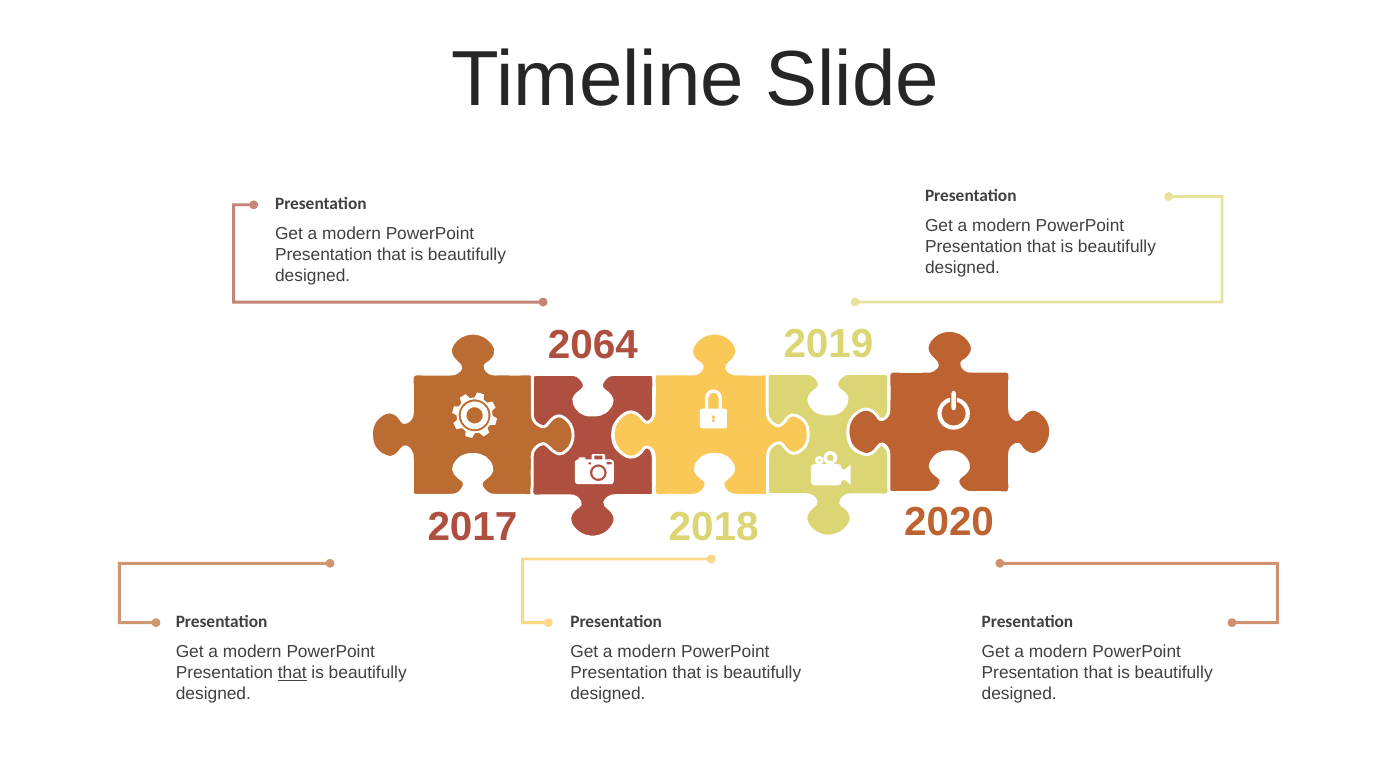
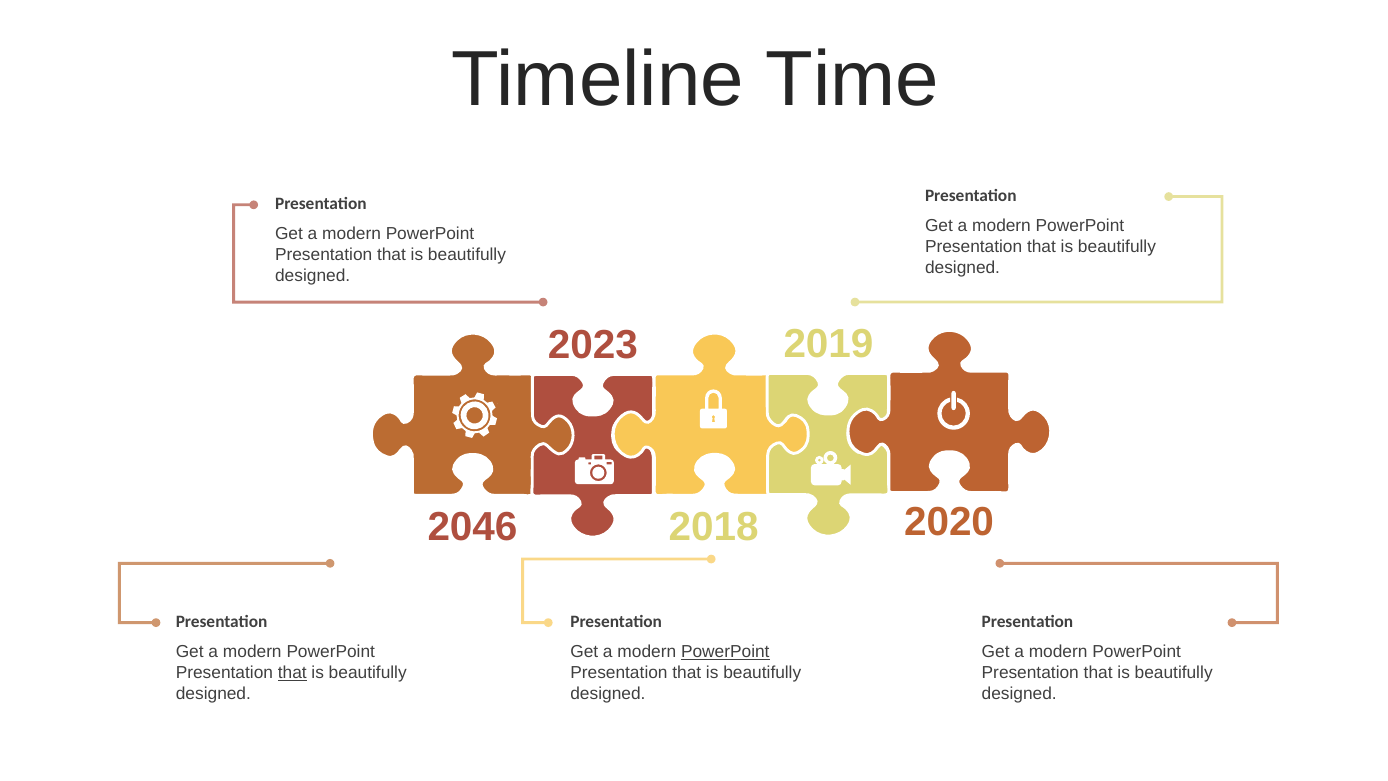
Slide: Slide -> Time
2064: 2064 -> 2023
2017: 2017 -> 2046
PowerPoint at (725, 652) underline: none -> present
